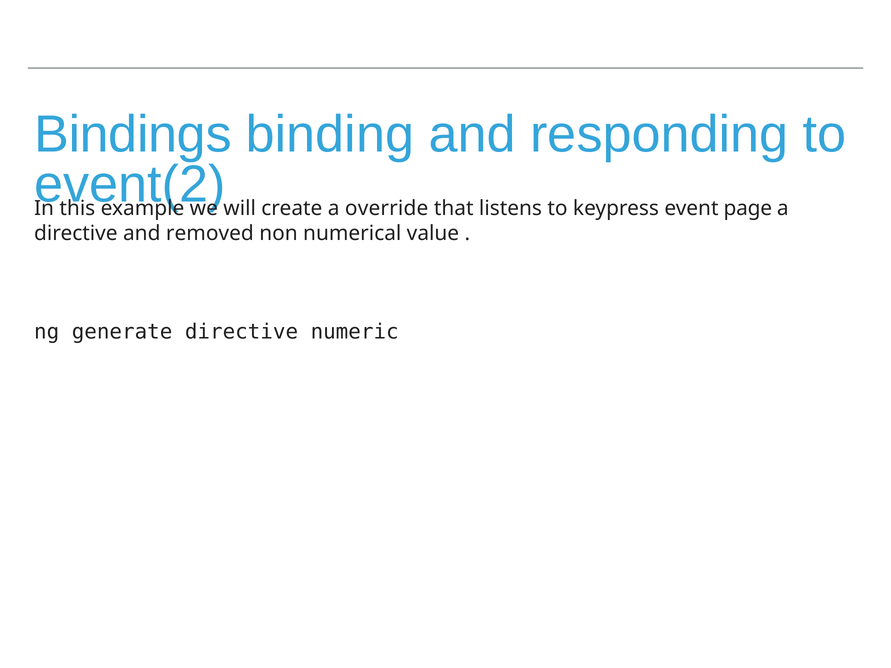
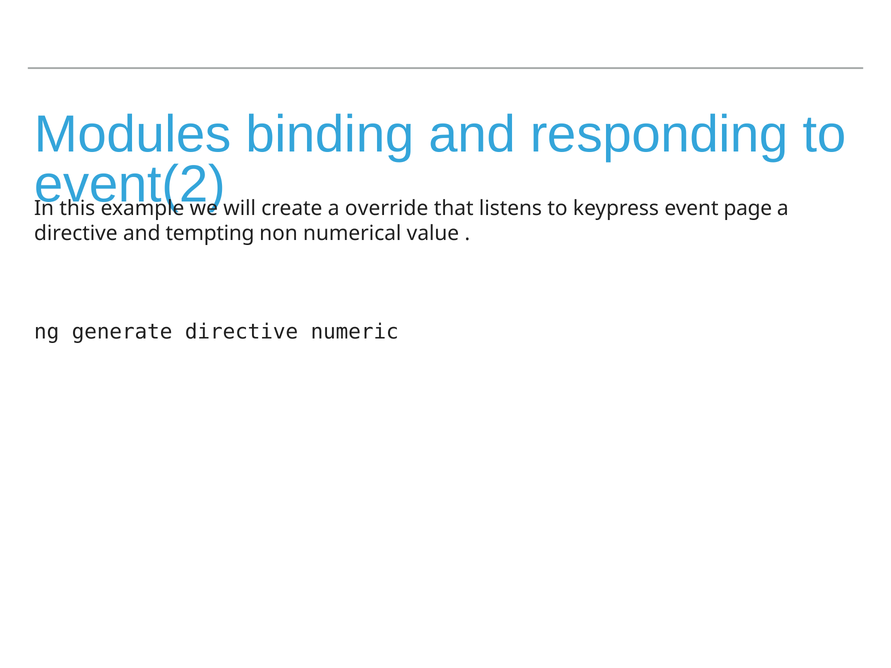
Bindings: Bindings -> Modules
removed: removed -> tempting
